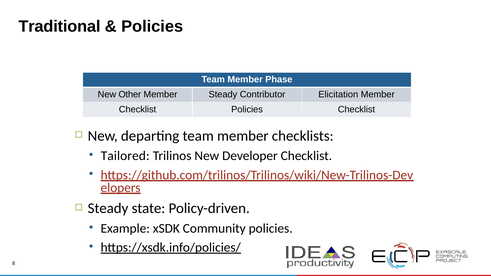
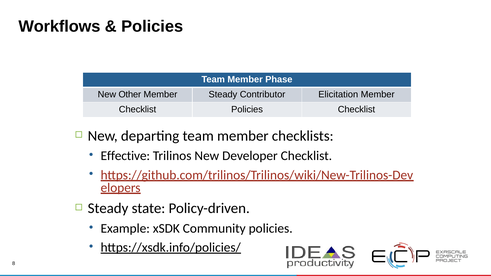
Traditional: Traditional -> Workflows
Tailored: Tailored -> Effective
